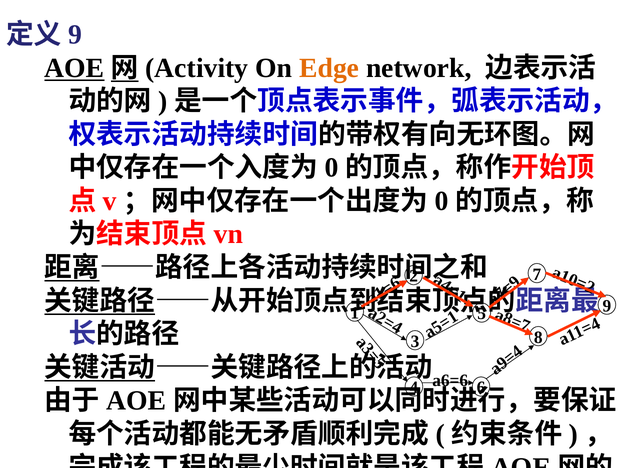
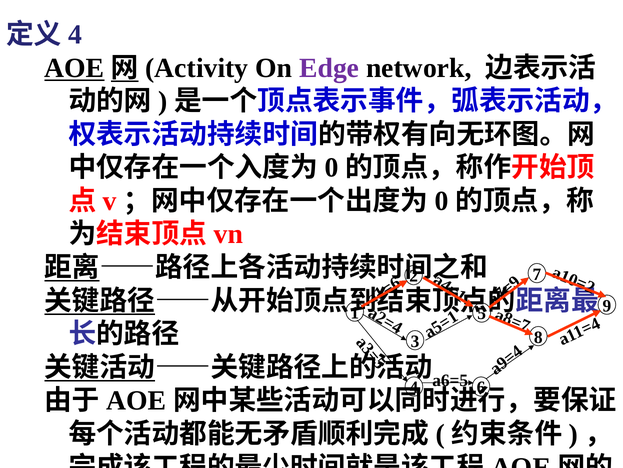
9 at (75, 35): 9 -> 4
Edge colour: orange -> purple
a6=6: a6=6 -> a6=5
